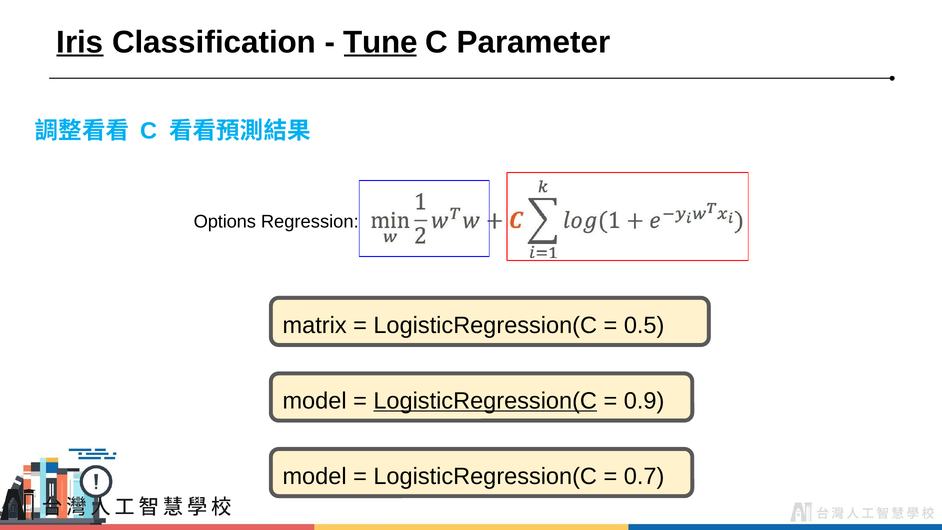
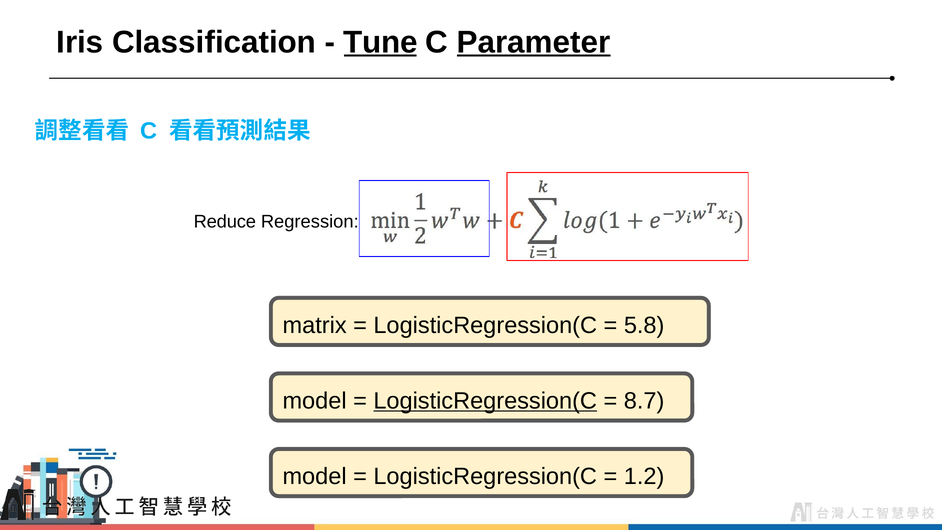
Iris underline: present -> none
Parameter underline: none -> present
Options: Options -> Reduce
0.5: 0.5 -> 5.8
0.9: 0.9 -> 8.7
0.7: 0.7 -> 1.2
